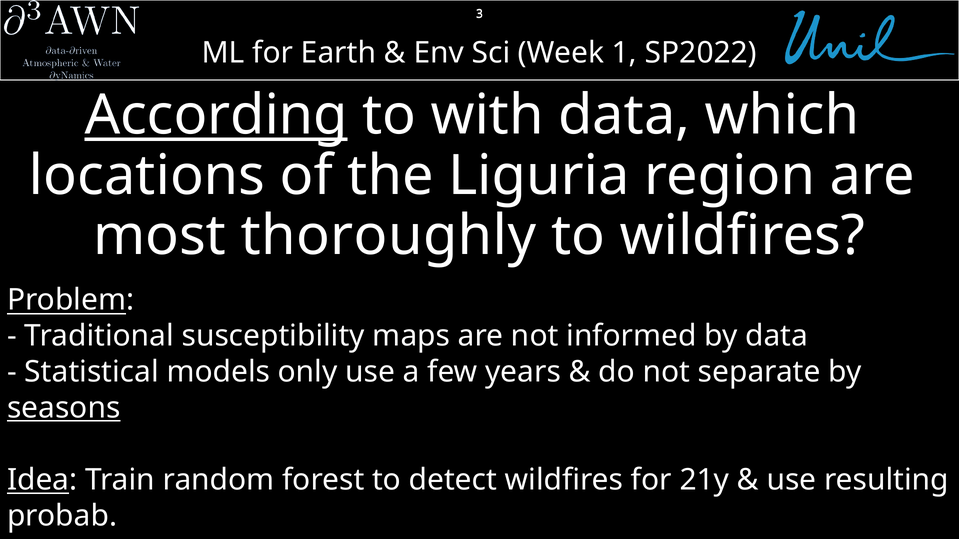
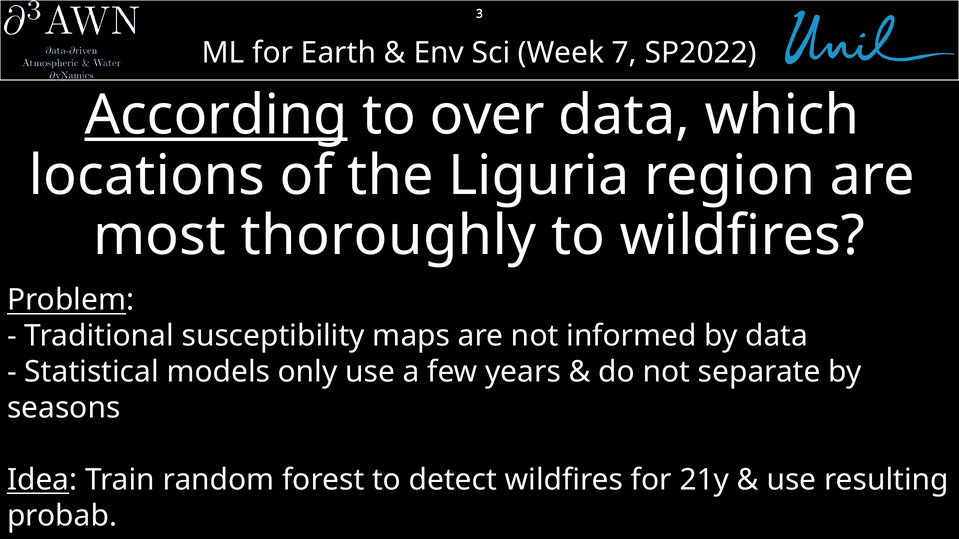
1: 1 -> 7
with: with -> over
seasons underline: present -> none
